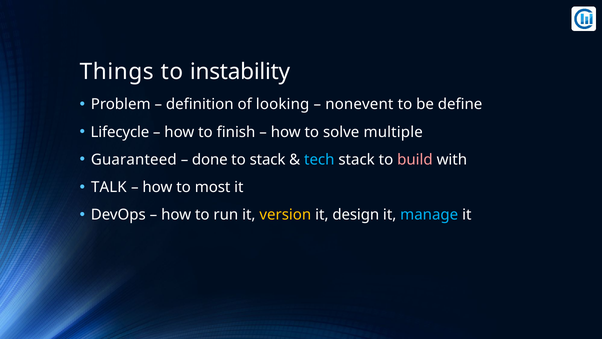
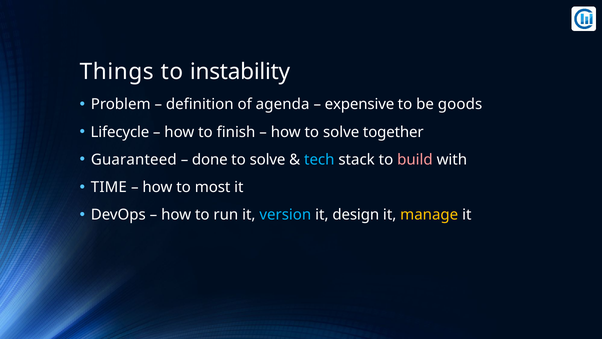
looking: looking -> agenda
nonevent: nonevent -> expensive
define: define -> goods
multiple: multiple -> together
stack at (268, 159): stack -> solve
TALK: TALK -> TIME
version colour: yellow -> light blue
manage colour: light blue -> yellow
